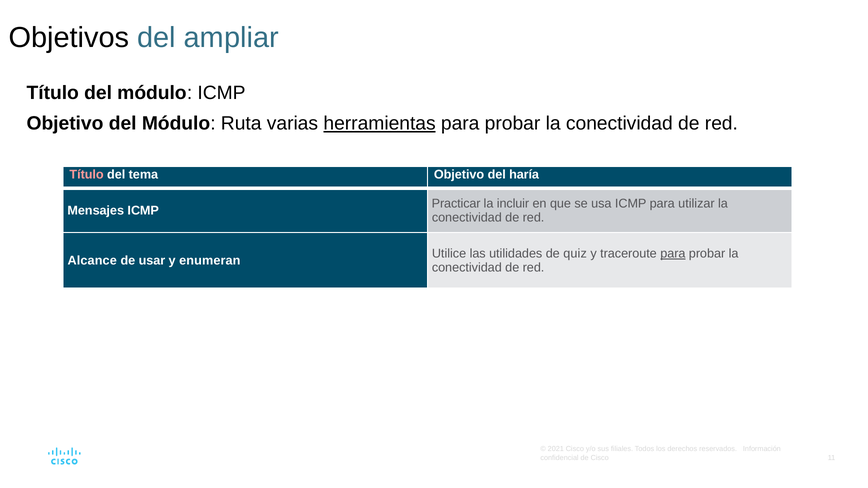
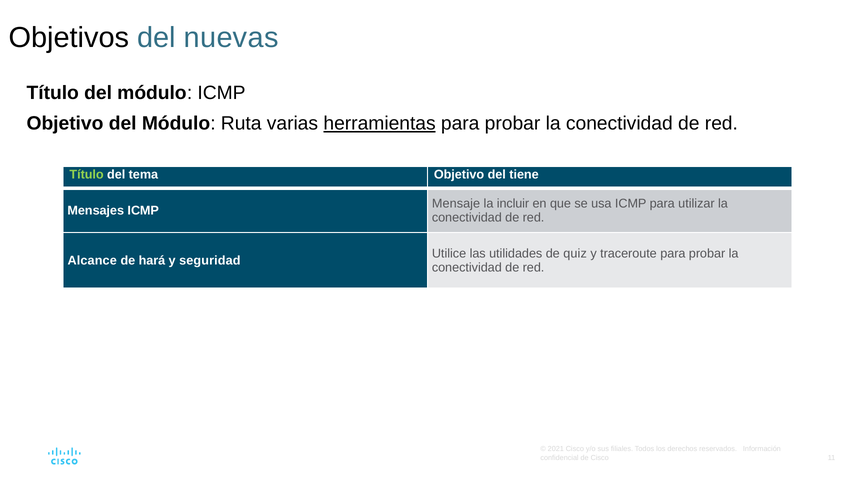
ampliar: ampliar -> nuevas
Título at (87, 175) colour: pink -> light green
haría: haría -> tiene
Practicar: Practicar -> Mensaje
para at (673, 254) underline: present -> none
usar: usar -> hará
enumeran: enumeran -> seguridad
